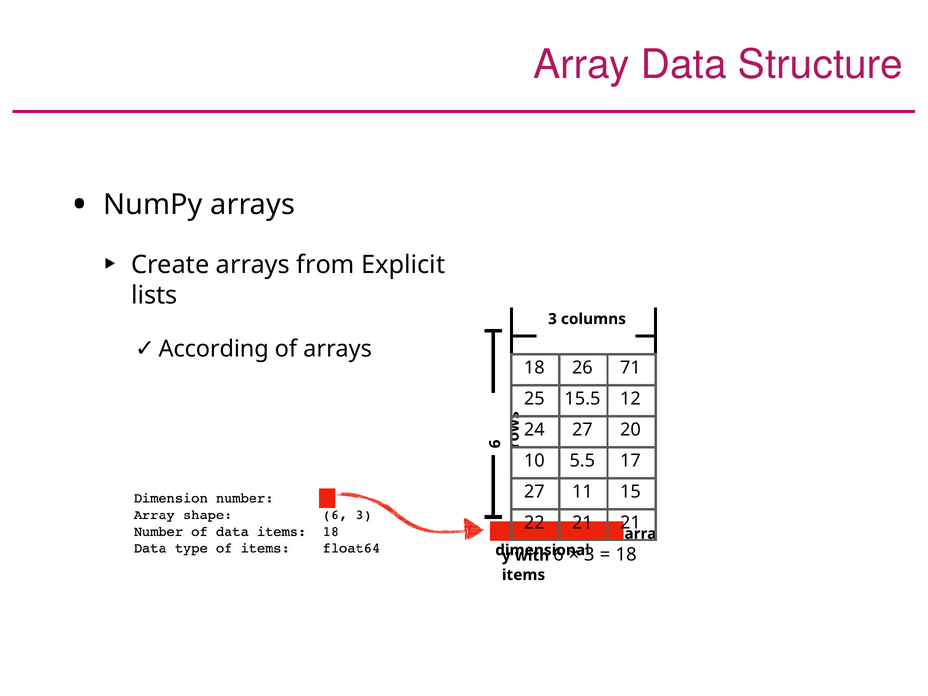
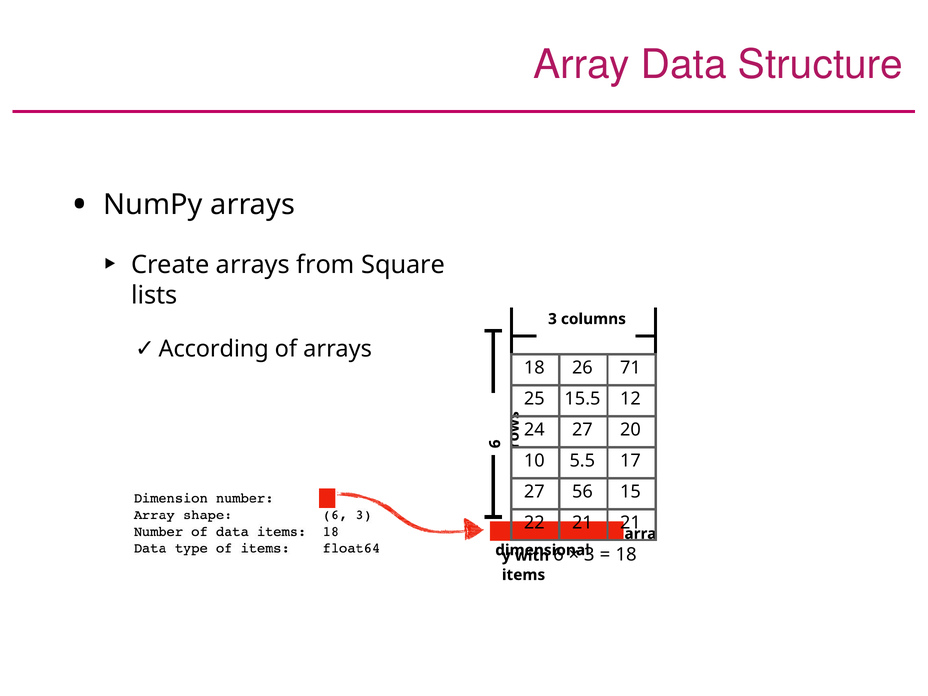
Explicit: Explicit -> Square
11: 11 -> 56
